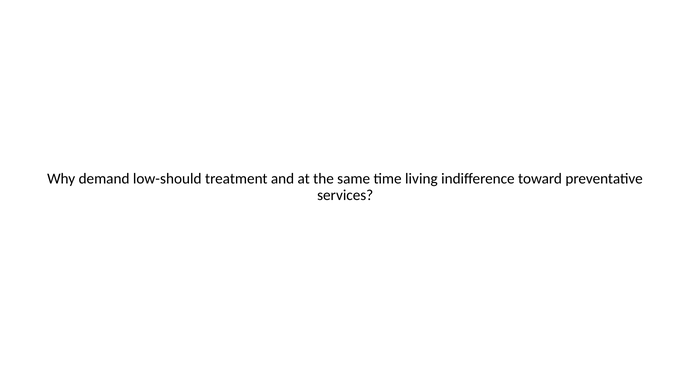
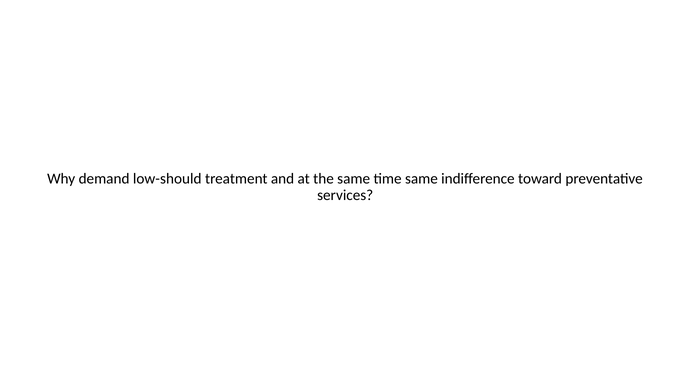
time living: living -> same
